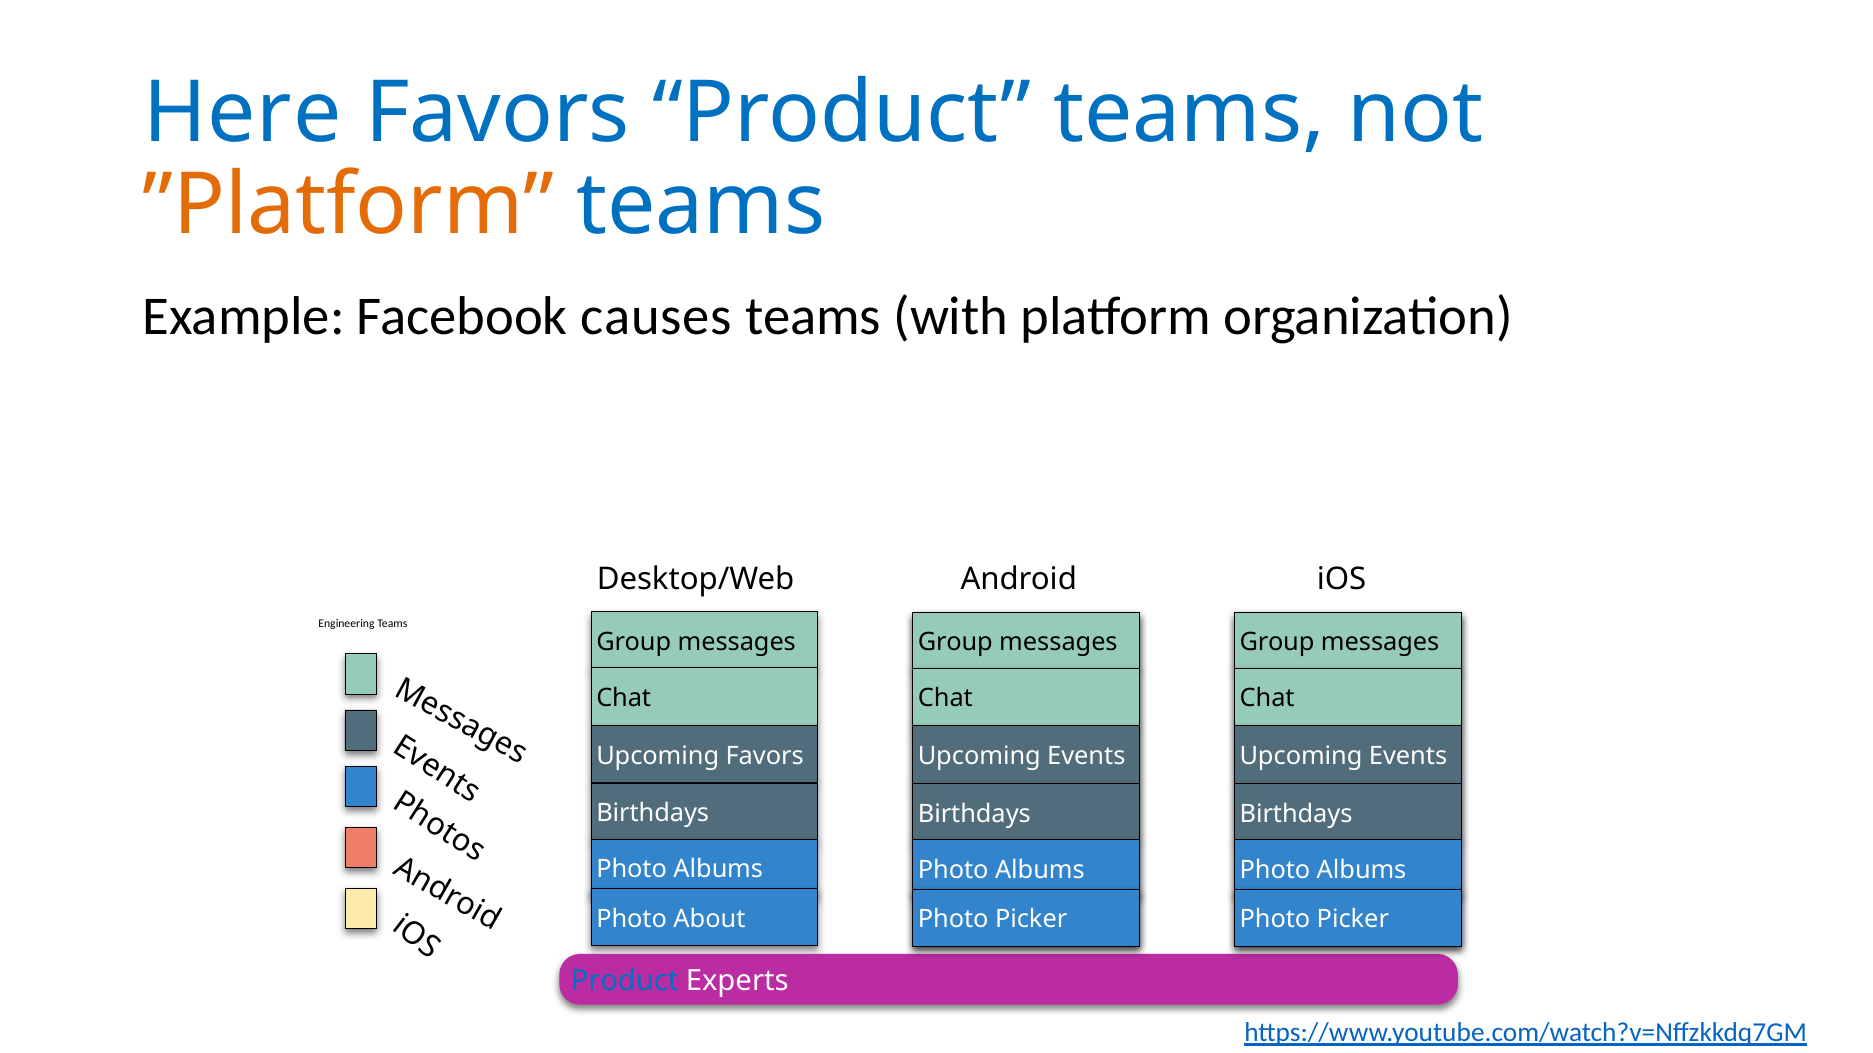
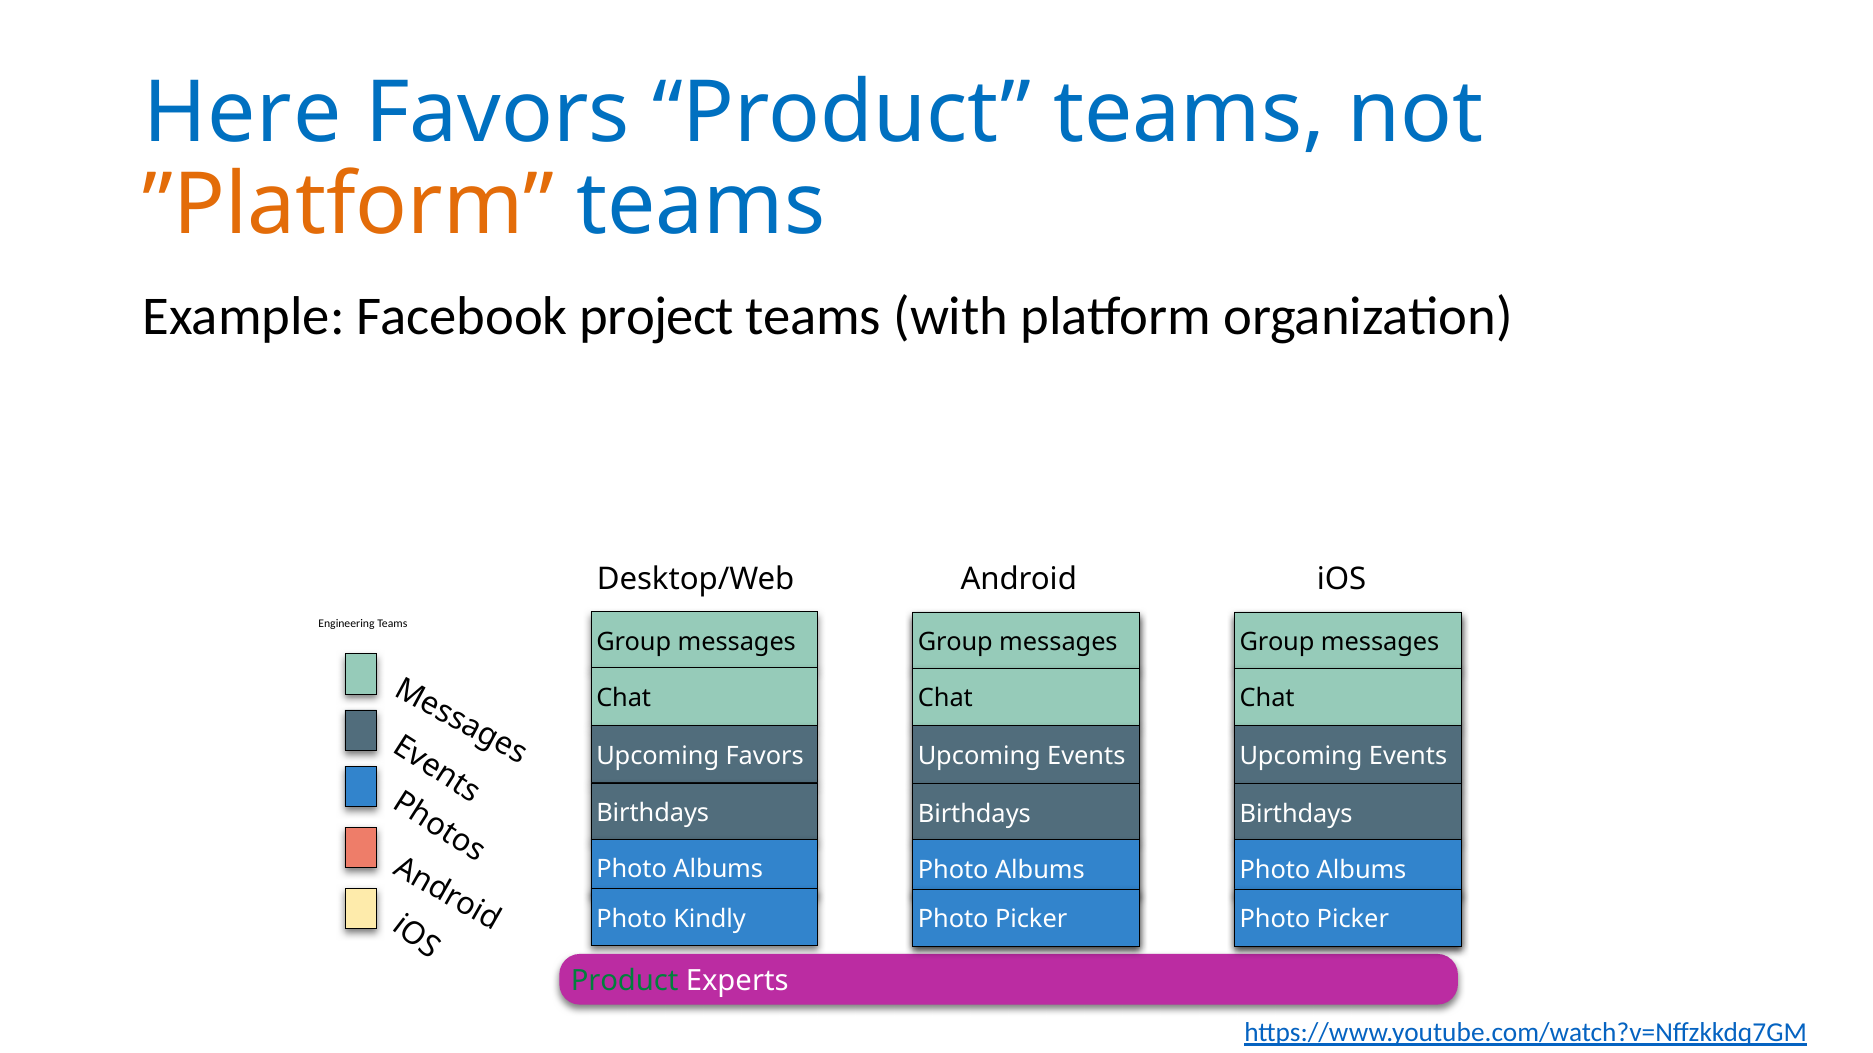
causes: causes -> project
About: About -> Kindly
Product at (625, 982) colour: blue -> green
